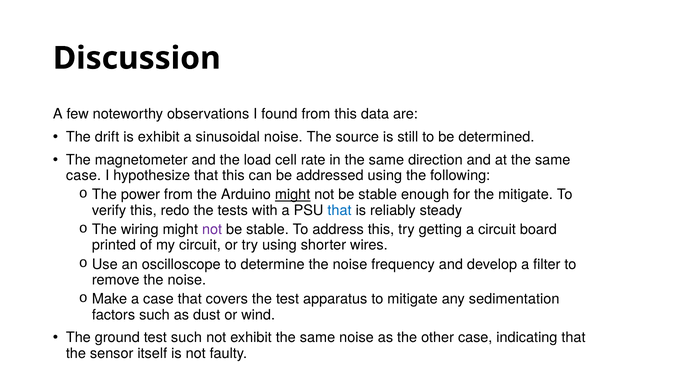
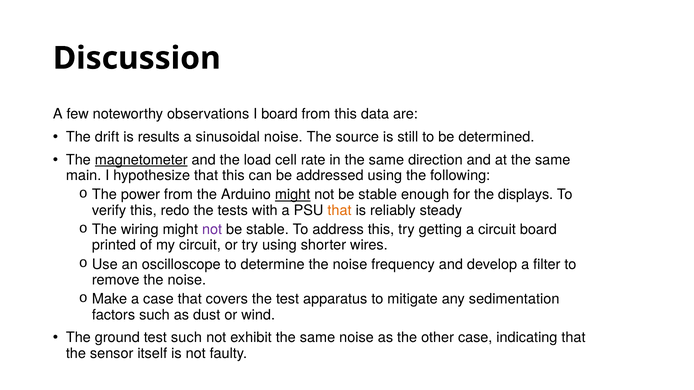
I found: found -> board
is exhibit: exhibit -> results
magnetometer underline: none -> present
case at (84, 176): case -> main
the mitigate: mitigate -> displays
that at (340, 211) colour: blue -> orange
